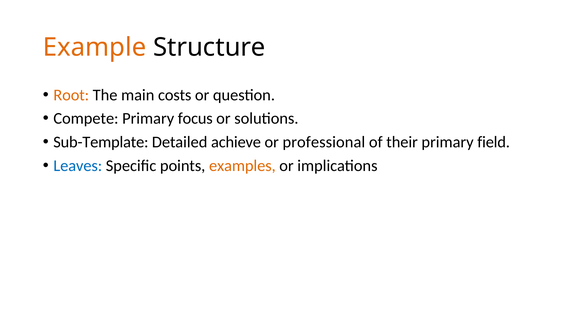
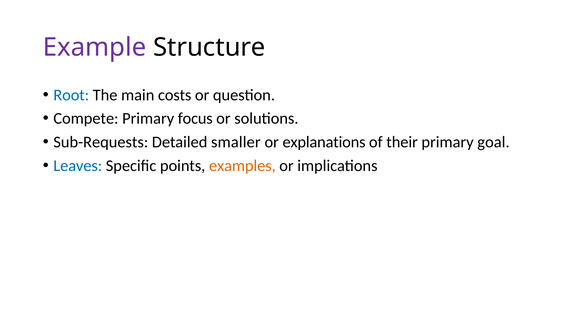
Example colour: orange -> purple
Root colour: orange -> blue
Sub-Template: Sub-Template -> Sub-Requests
achieve: achieve -> smaller
professional: professional -> explanations
field: field -> goal
